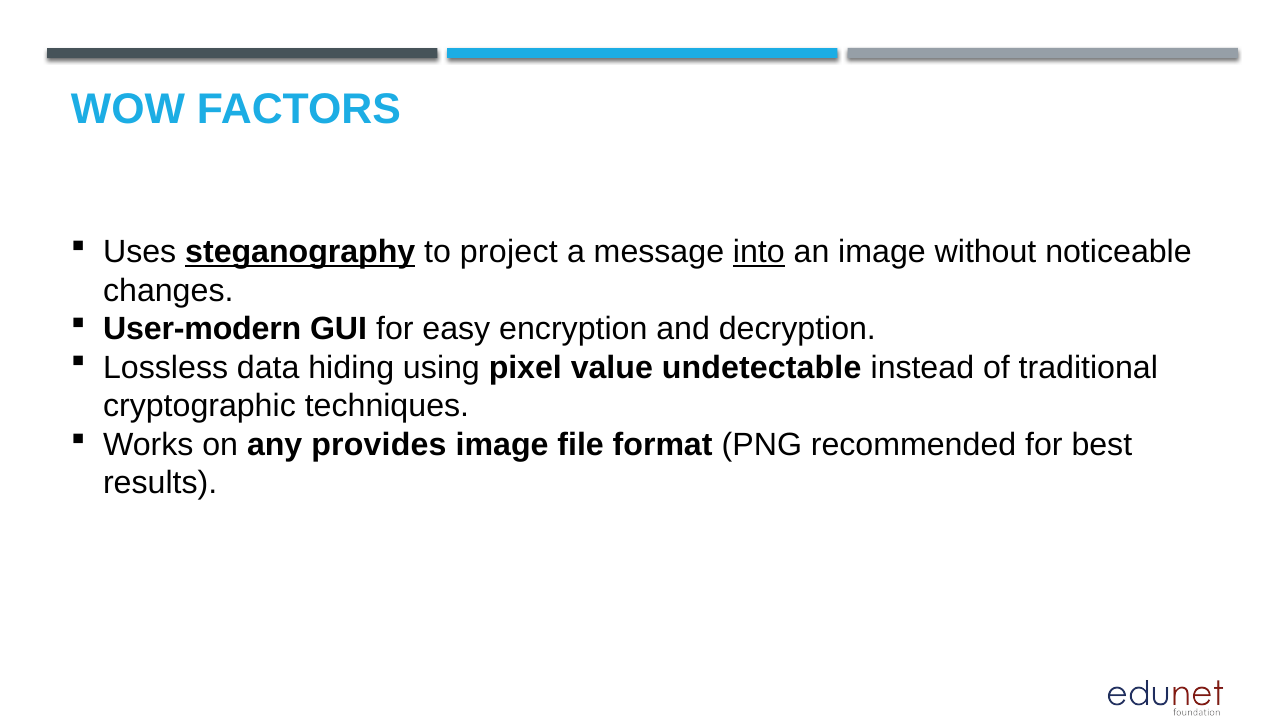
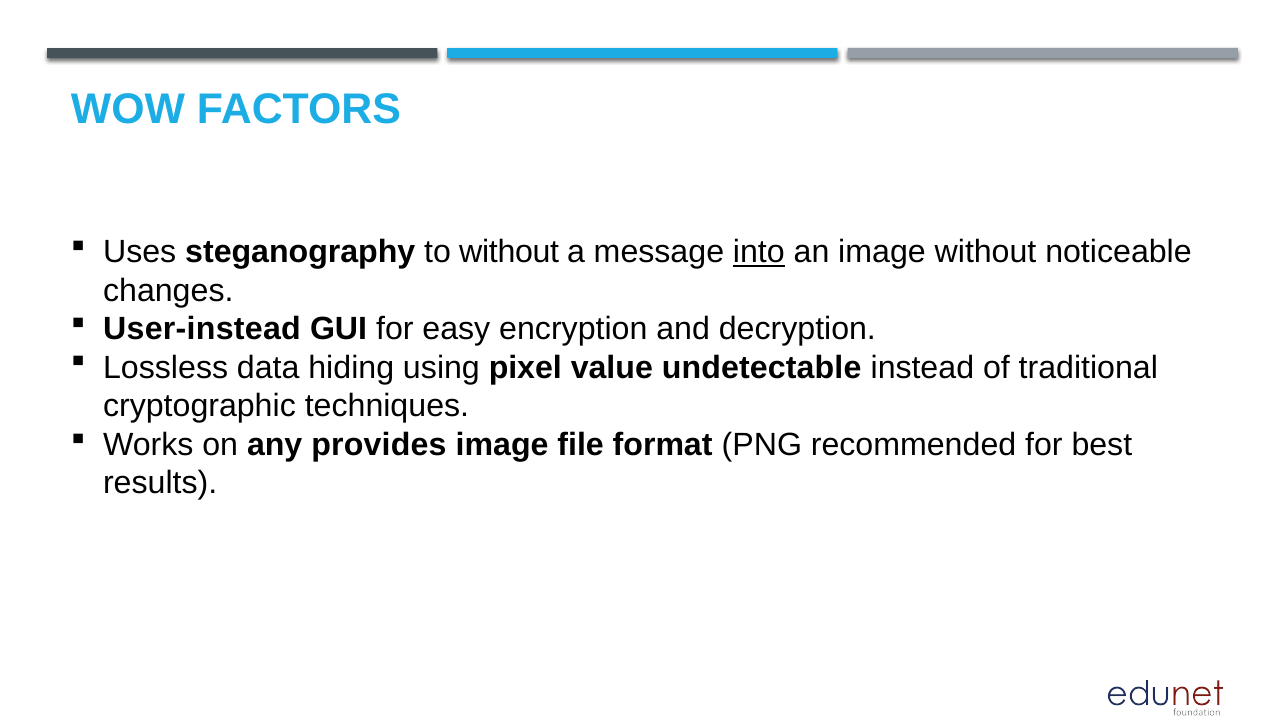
steganography underline: present -> none
to project: project -> without
User-modern: User-modern -> User-instead
